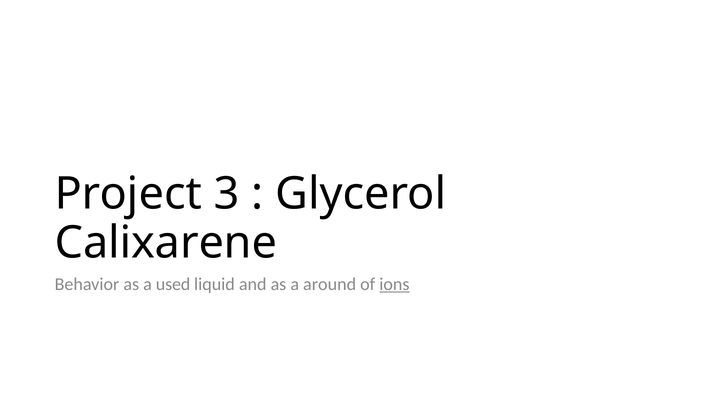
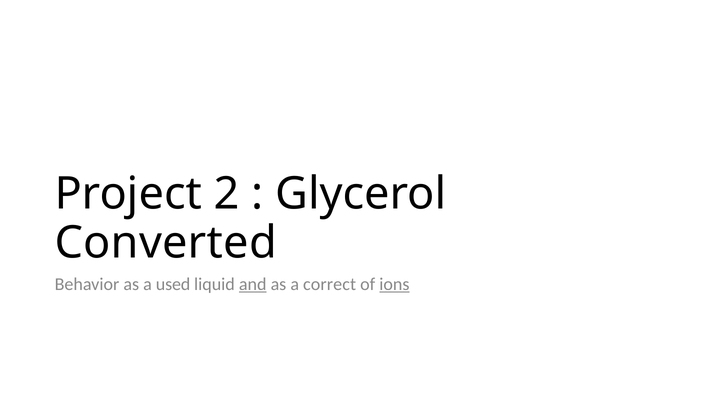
3: 3 -> 2
Calixarene: Calixarene -> Converted
and underline: none -> present
around: around -> correct
